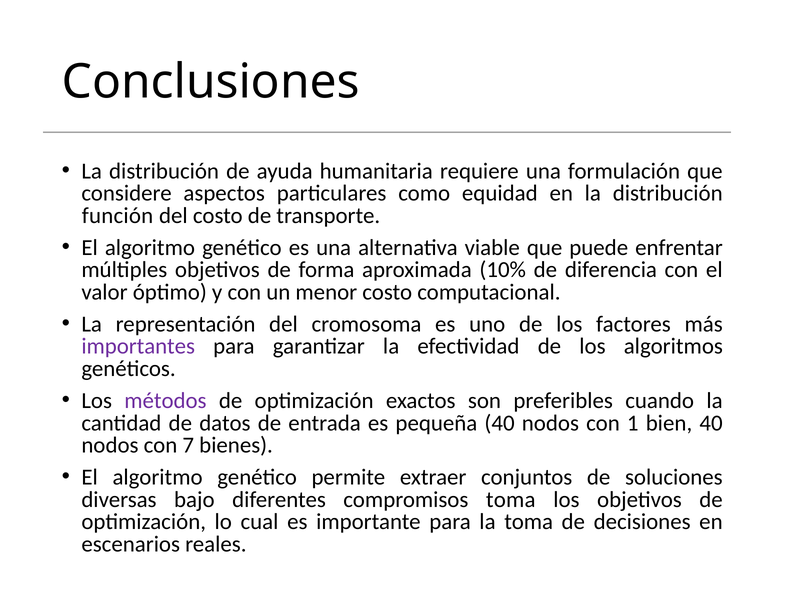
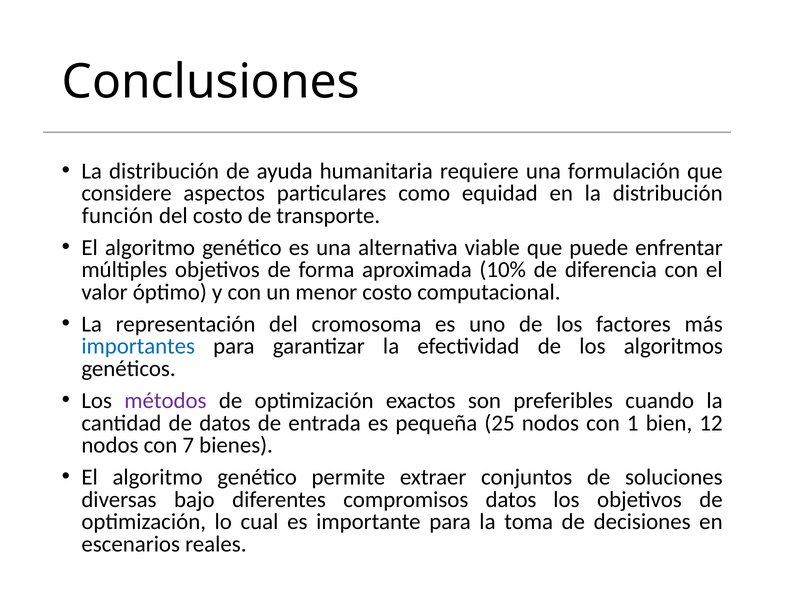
importantes colour: purple -> blue
pequeña 40: 40 -> 25
bien 40: 40 -> 12
compromisos toma: toma -> datos
